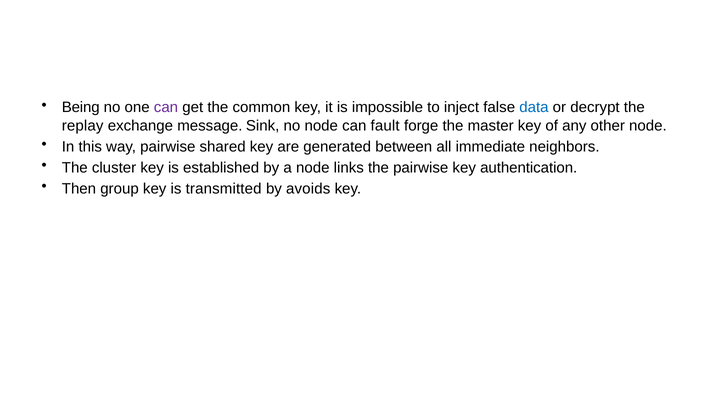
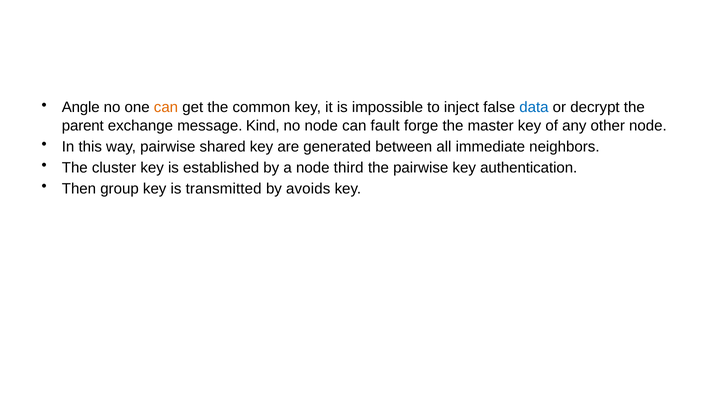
Being: Being -> Angle
can at (166, 108) colour: purple -> orange
replay: replay -> parent
Sink: Sink -> Kind
links: links -> third
